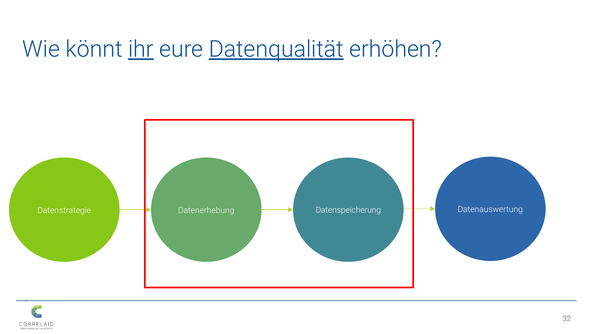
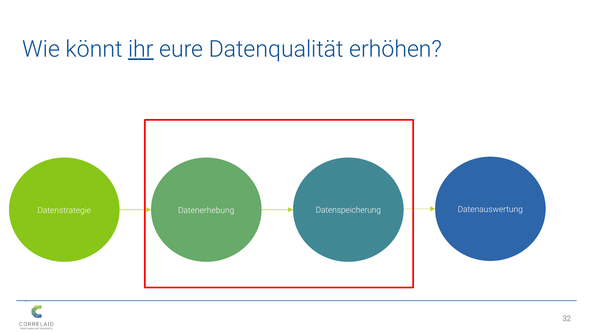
Datenqualität underline: present -> none
